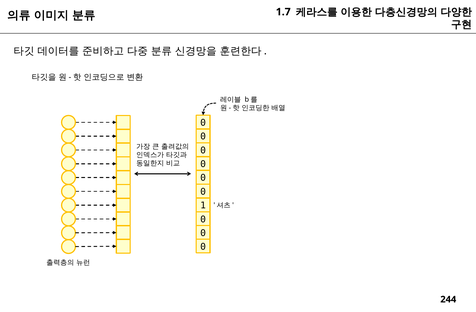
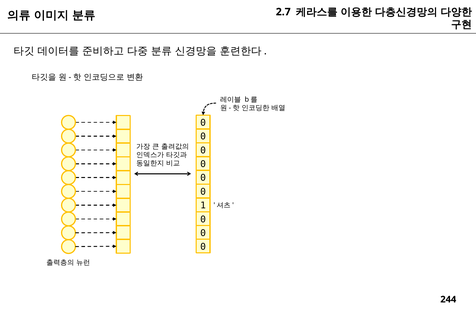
1.7: 1.7 -> 2.7
